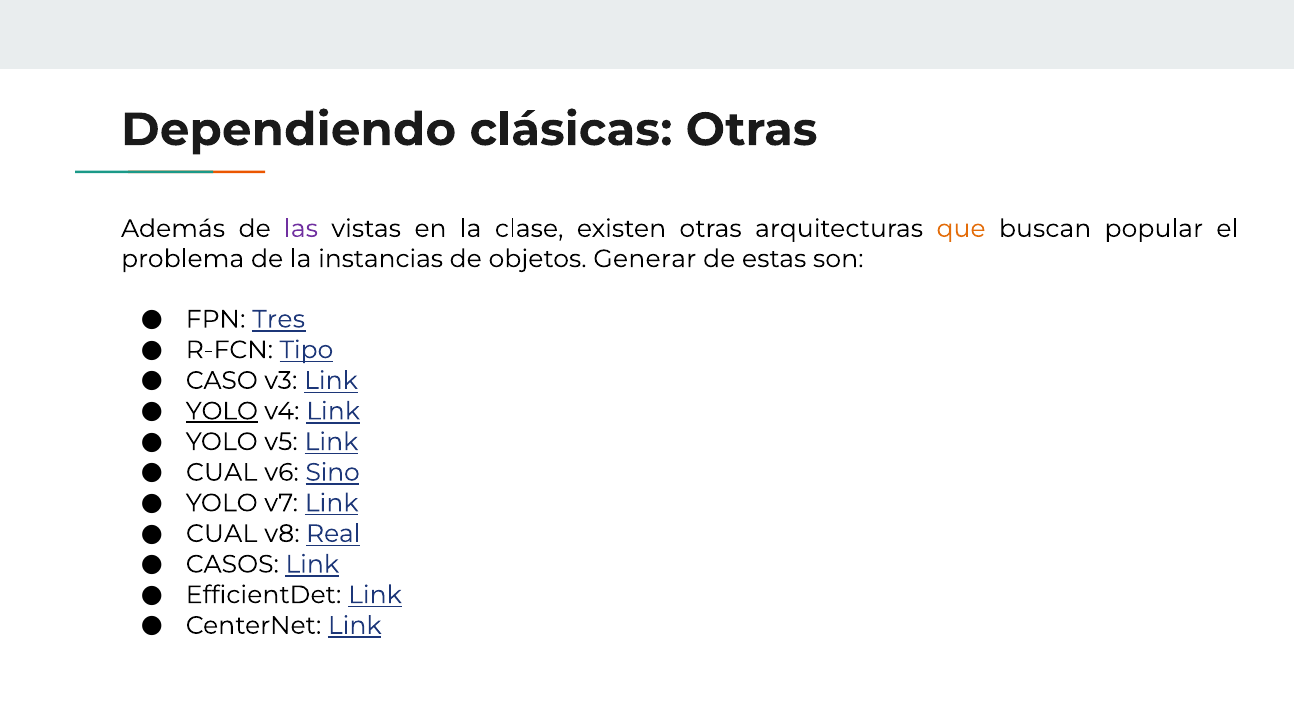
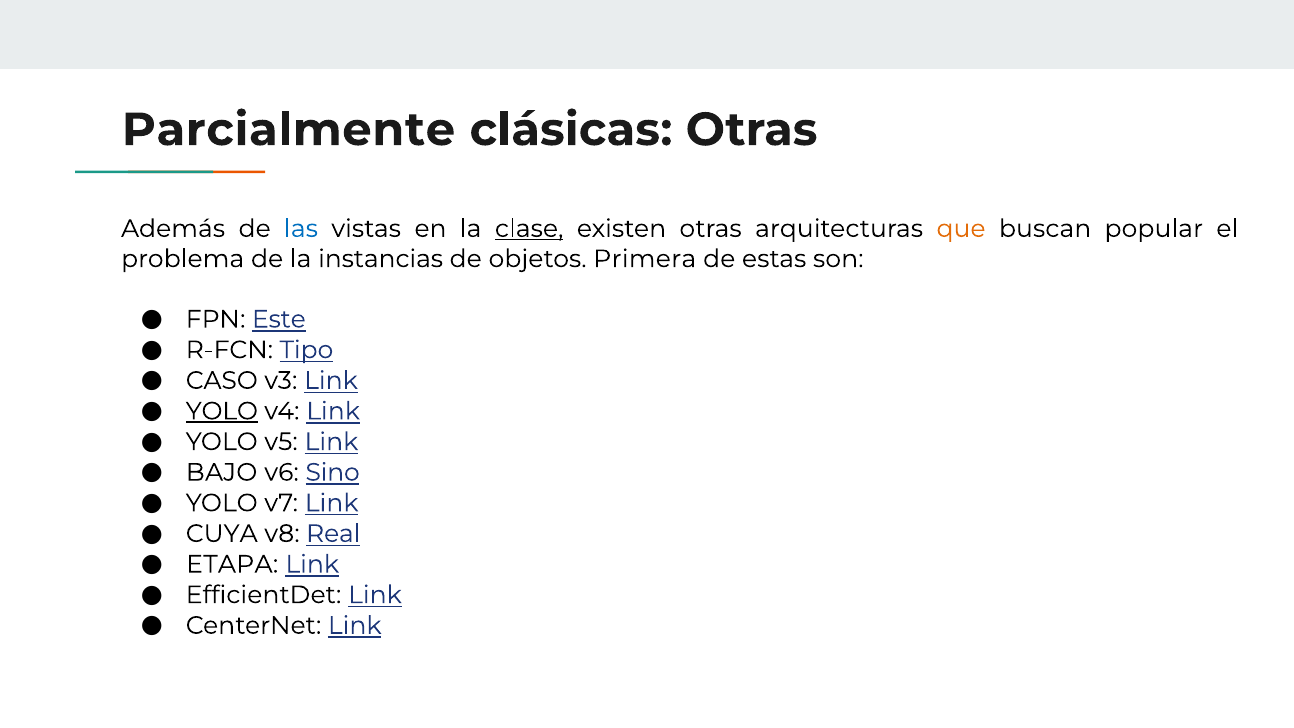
Dependiendo: Dependiendo -> Parcialmente
las colour: purple -> blue
clase underline: none -> present
Generar: Generar -> Primera
Tres: Tres -> Este
CUAL at (222, 472): CUAL -> BAJO
CUAL at (222, 534): CUAL -> CUYA
CASOS: CASOS -> ETAPA
